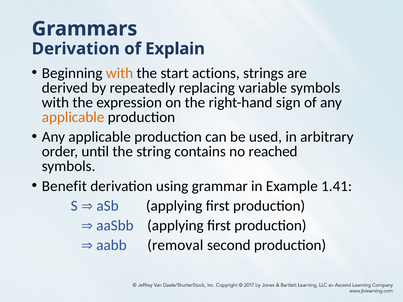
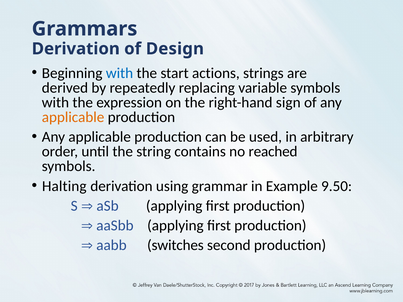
Explain: Explain -> Design
with at (120, 73) colour: orange -> blue
Benefit: Benefit -> Halting
1.41: 1.41 -> 9.50
removal: removal -> switches
